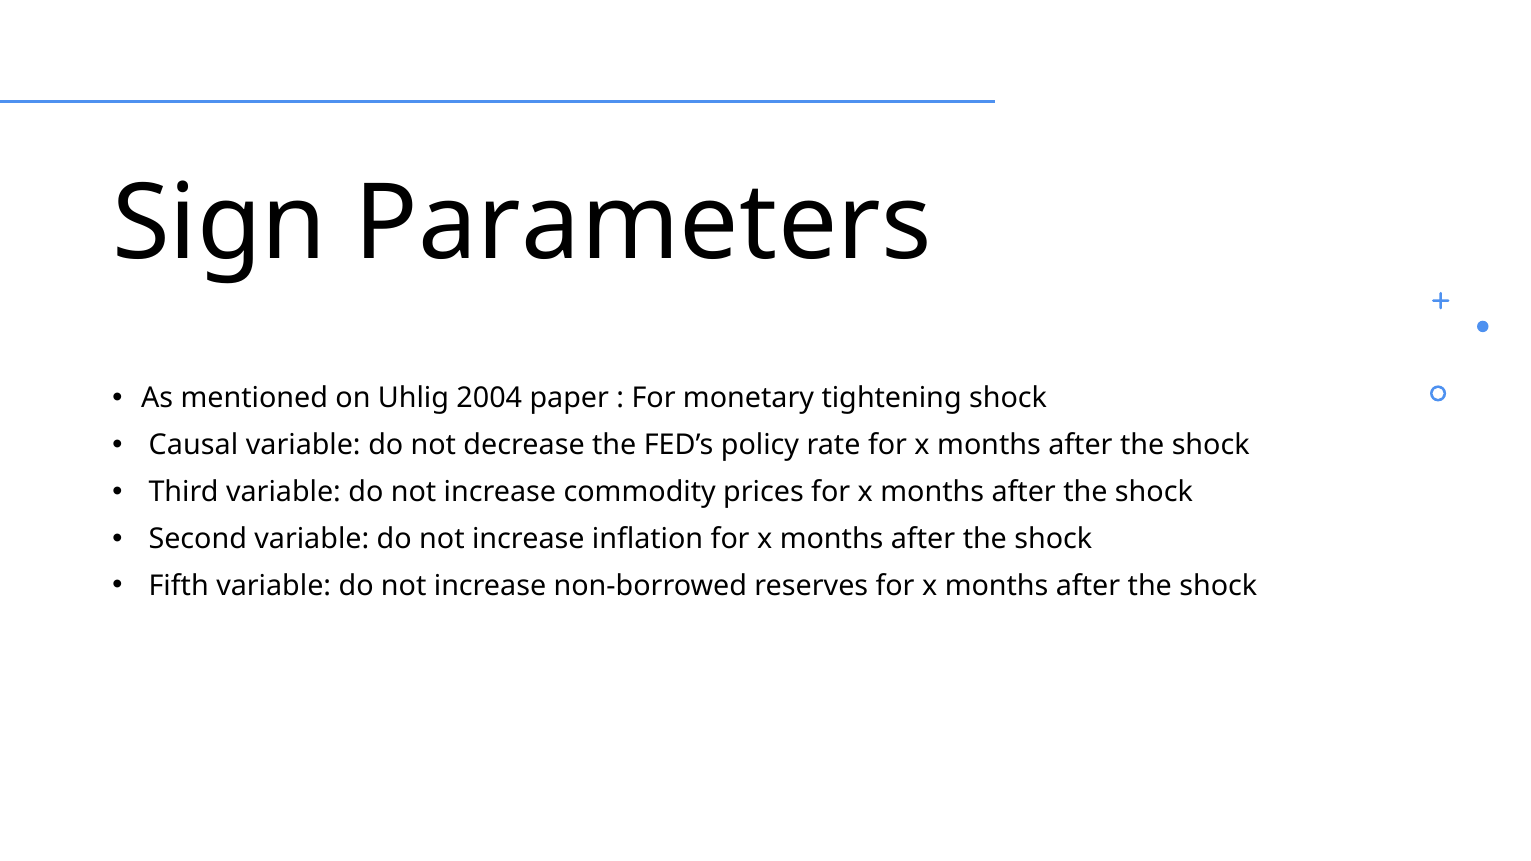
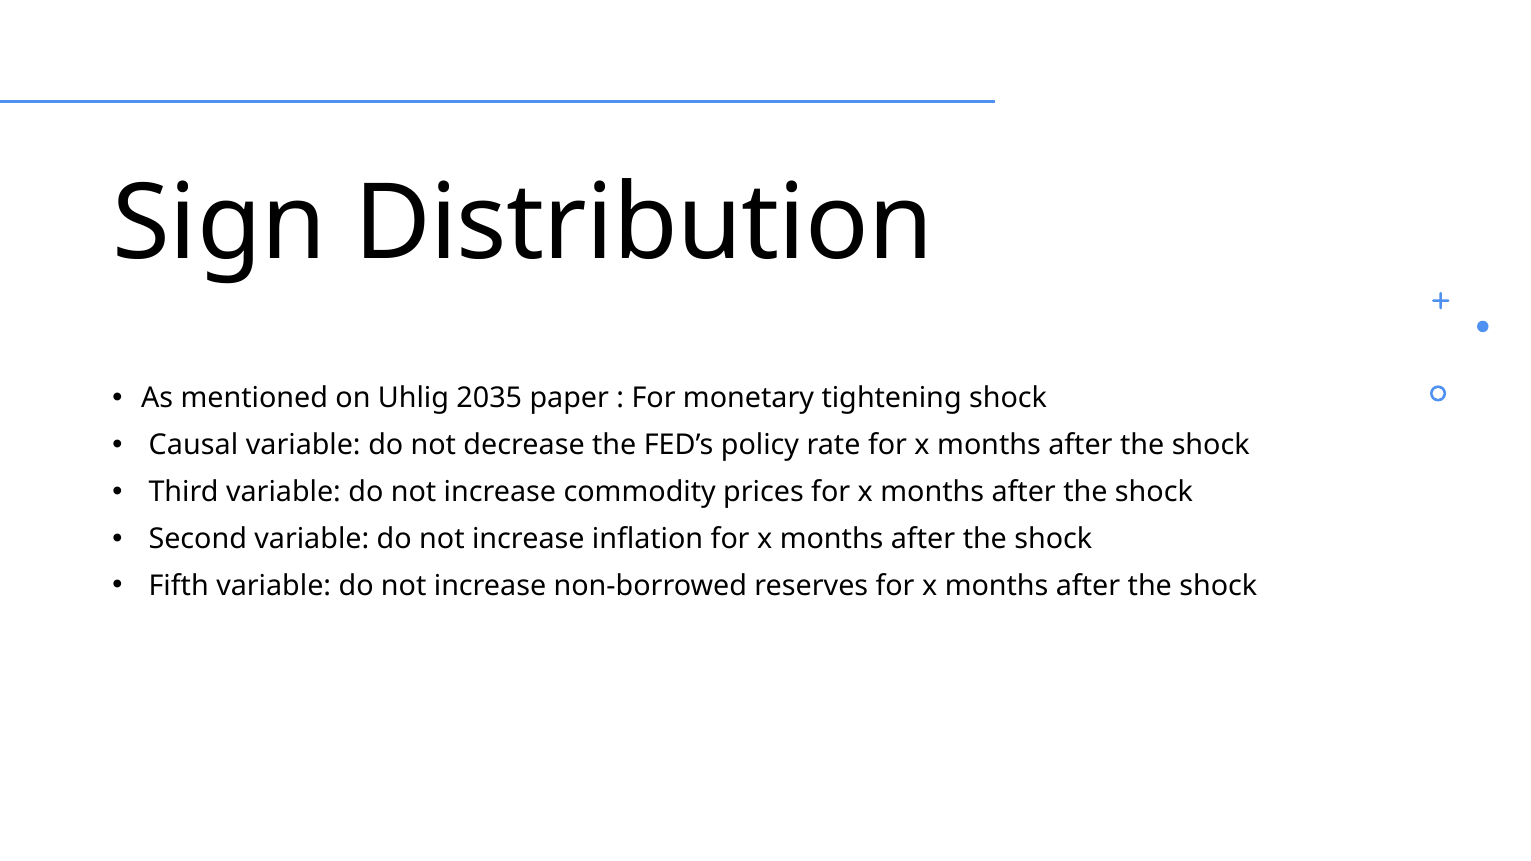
Parameters: Parameters -> Distribution
2004: 2004 -> 2035
